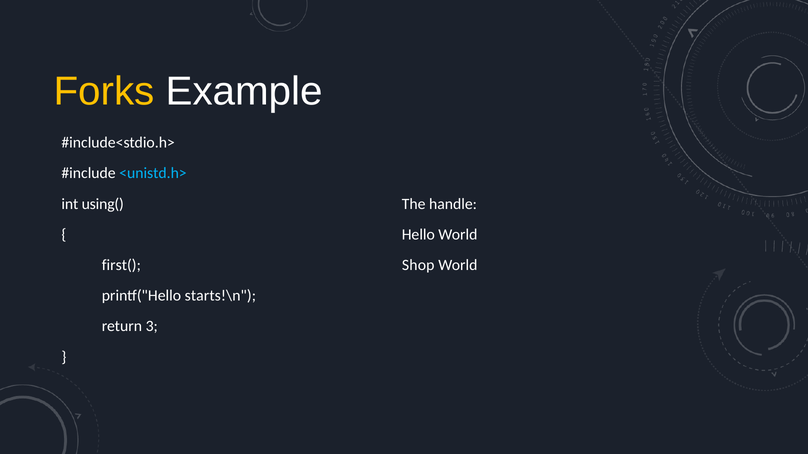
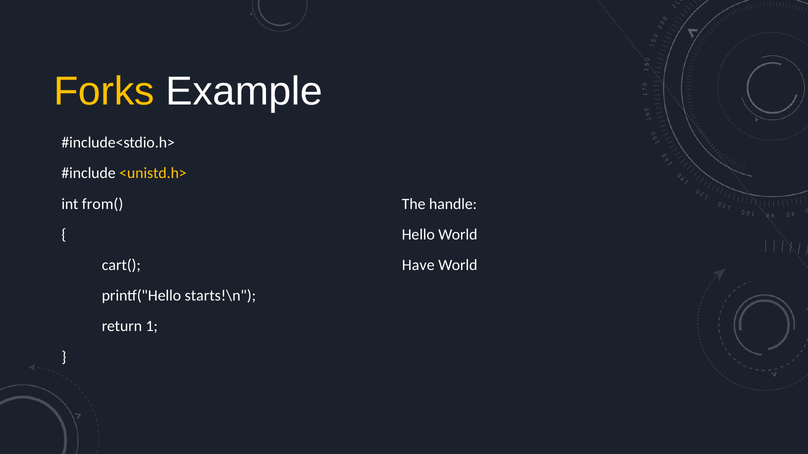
<unistd.h> colour: light blue -> yellow
using(: using( -> from(
first(: first( -> cart(
Shop: Shop -> Have
3: 3 -> 1
